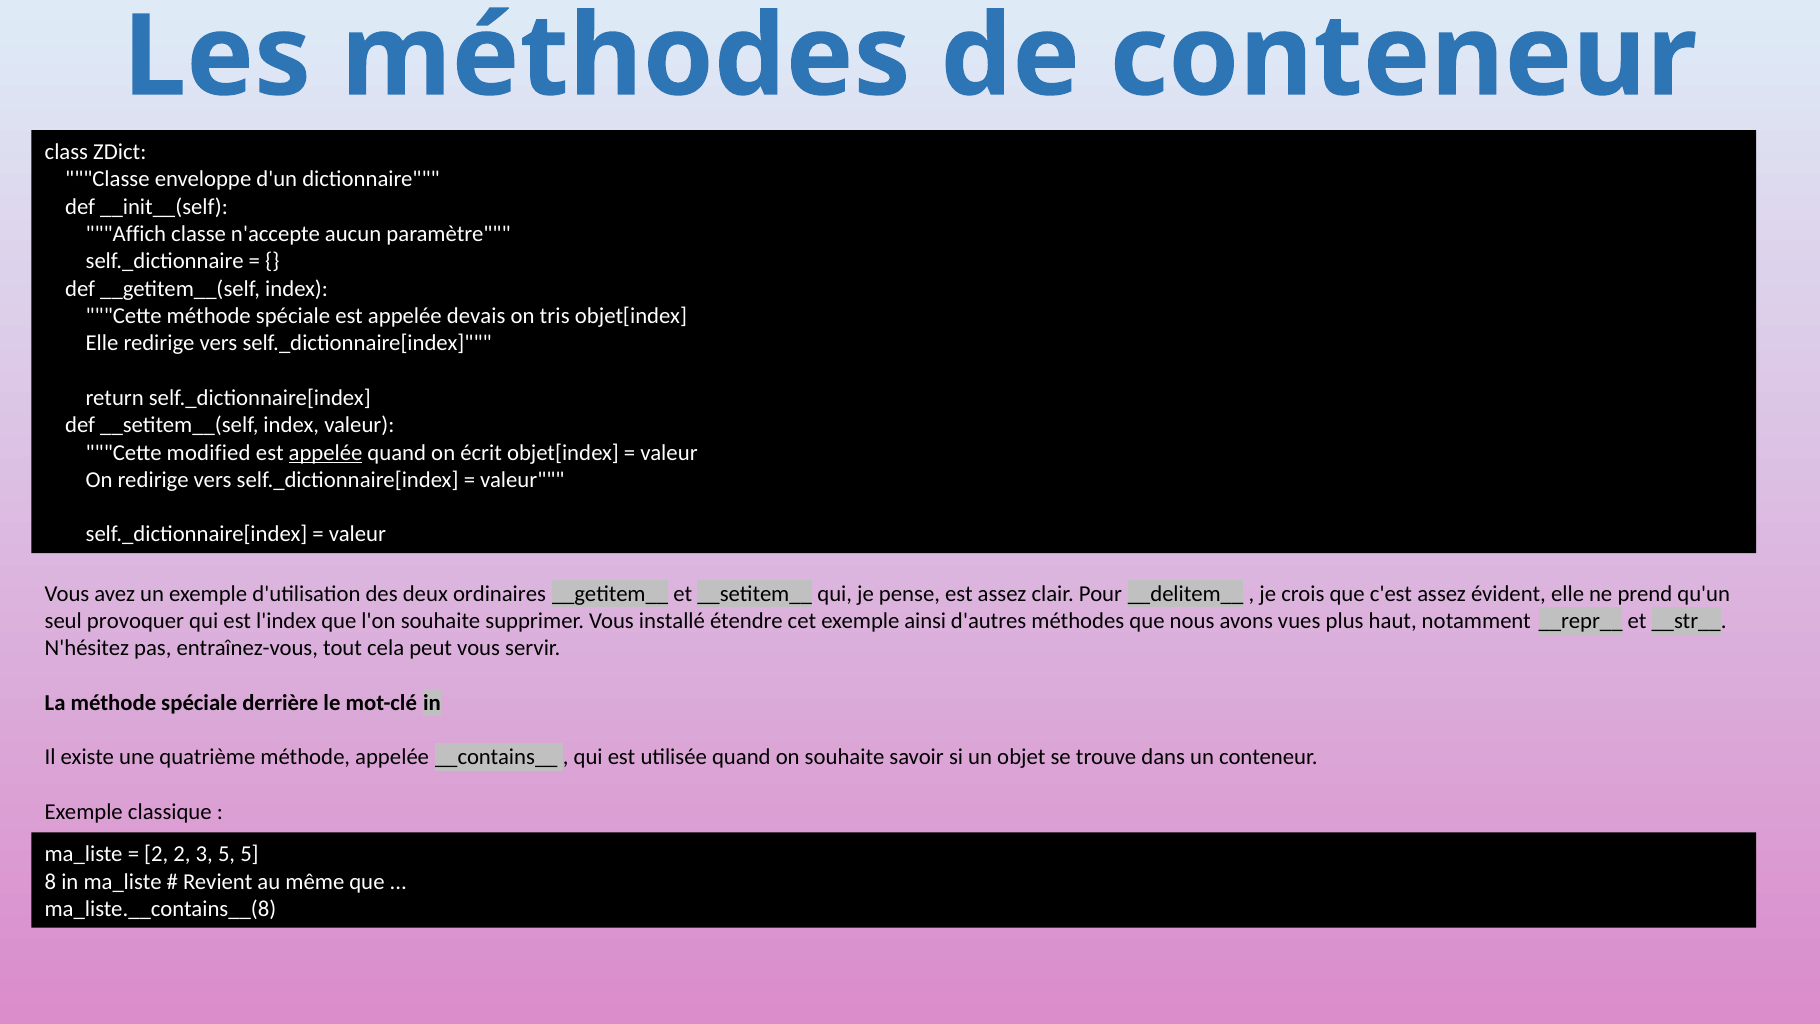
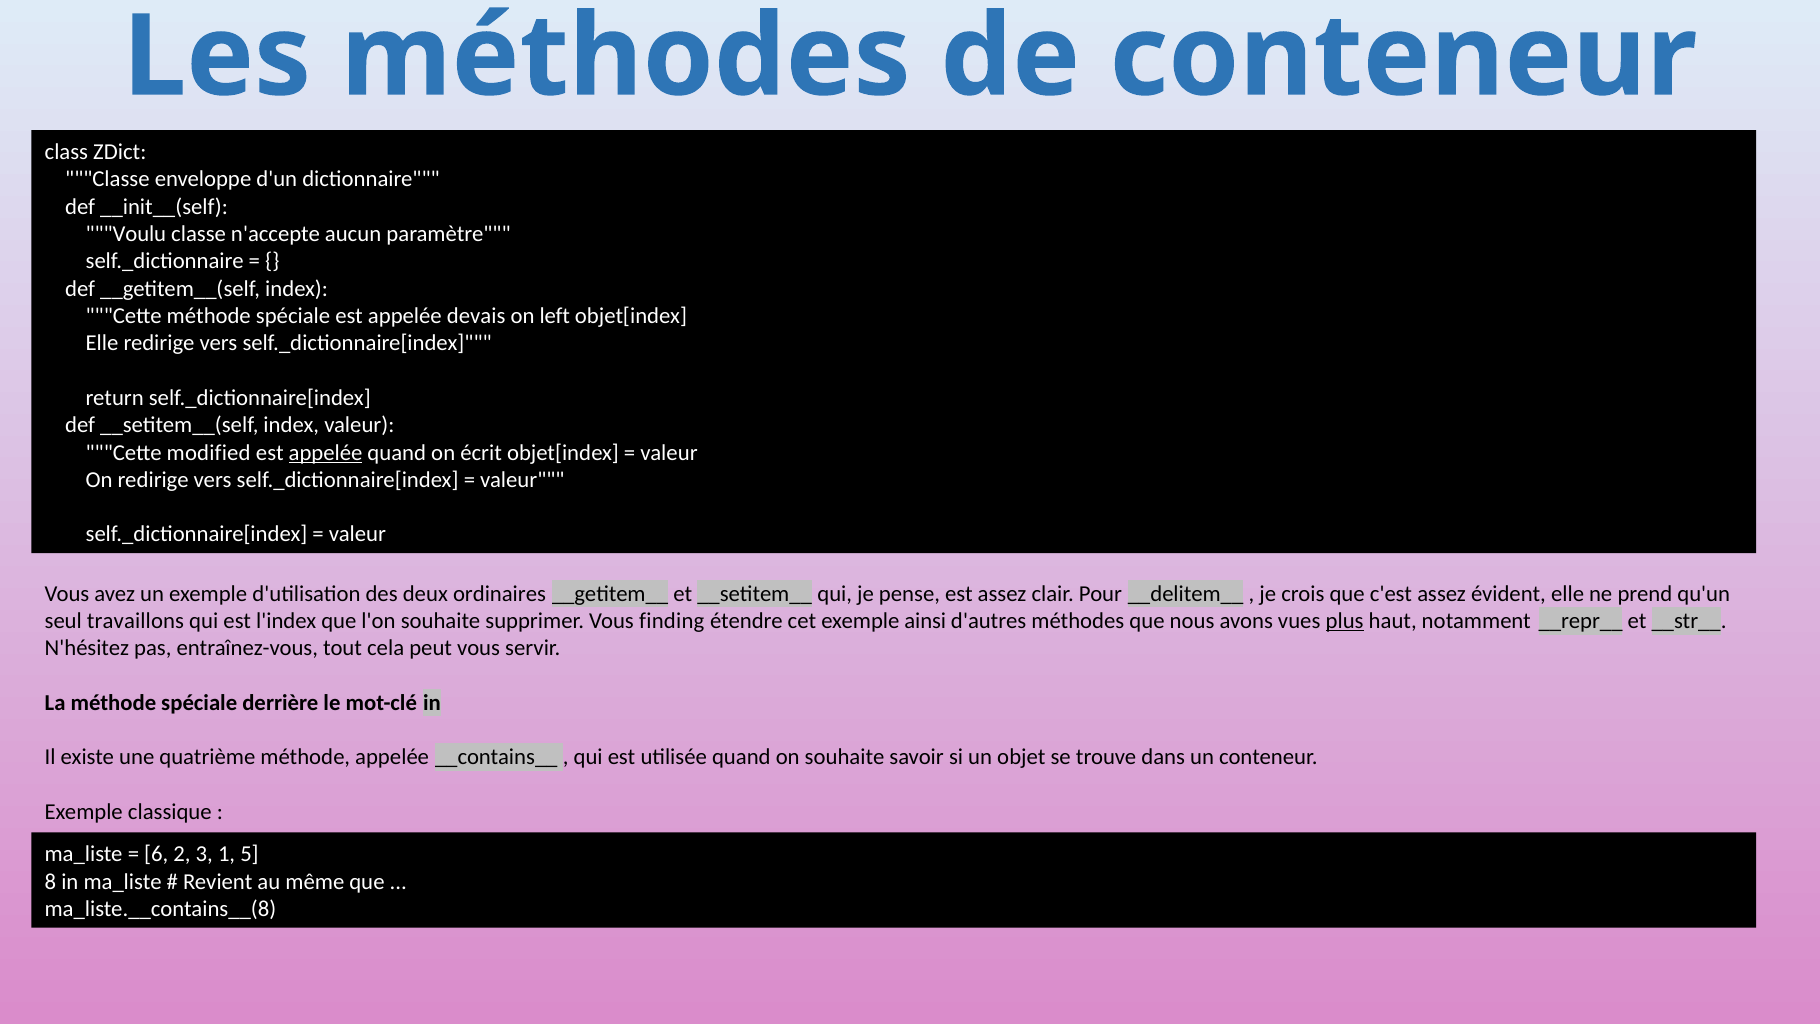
Affich: Affich -> Voulu
tris: tris -> left
provoquer: provoquer -> travaillons
installé: installé -> finding
plus underline: none -> present
2 at (156, 854): 2 -> 6
3 5: 5 -> 1
